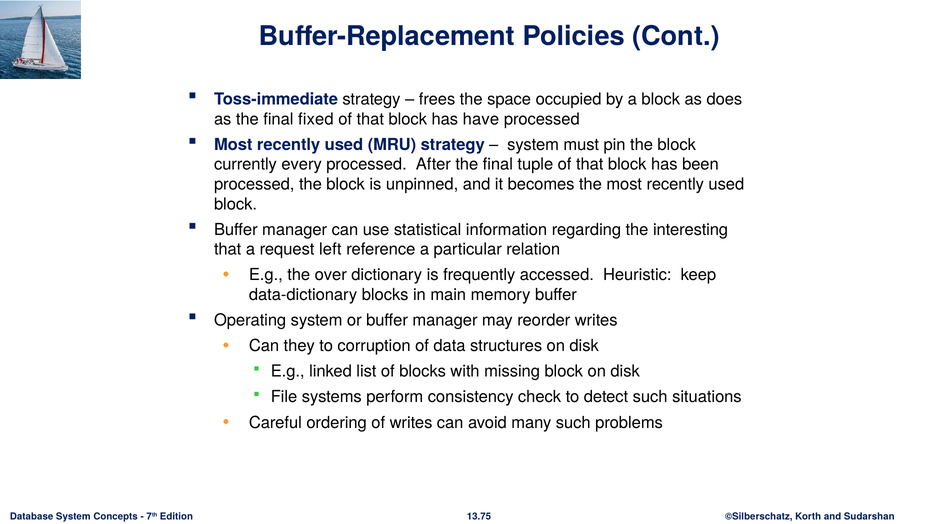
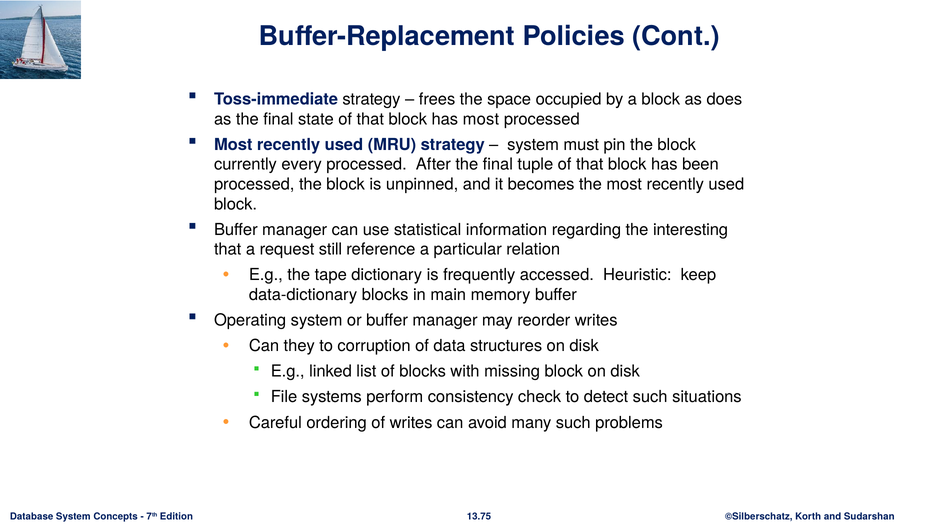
fixed: fixed -> state
has have: have -> most
left: left -> still
over: over -> tape
